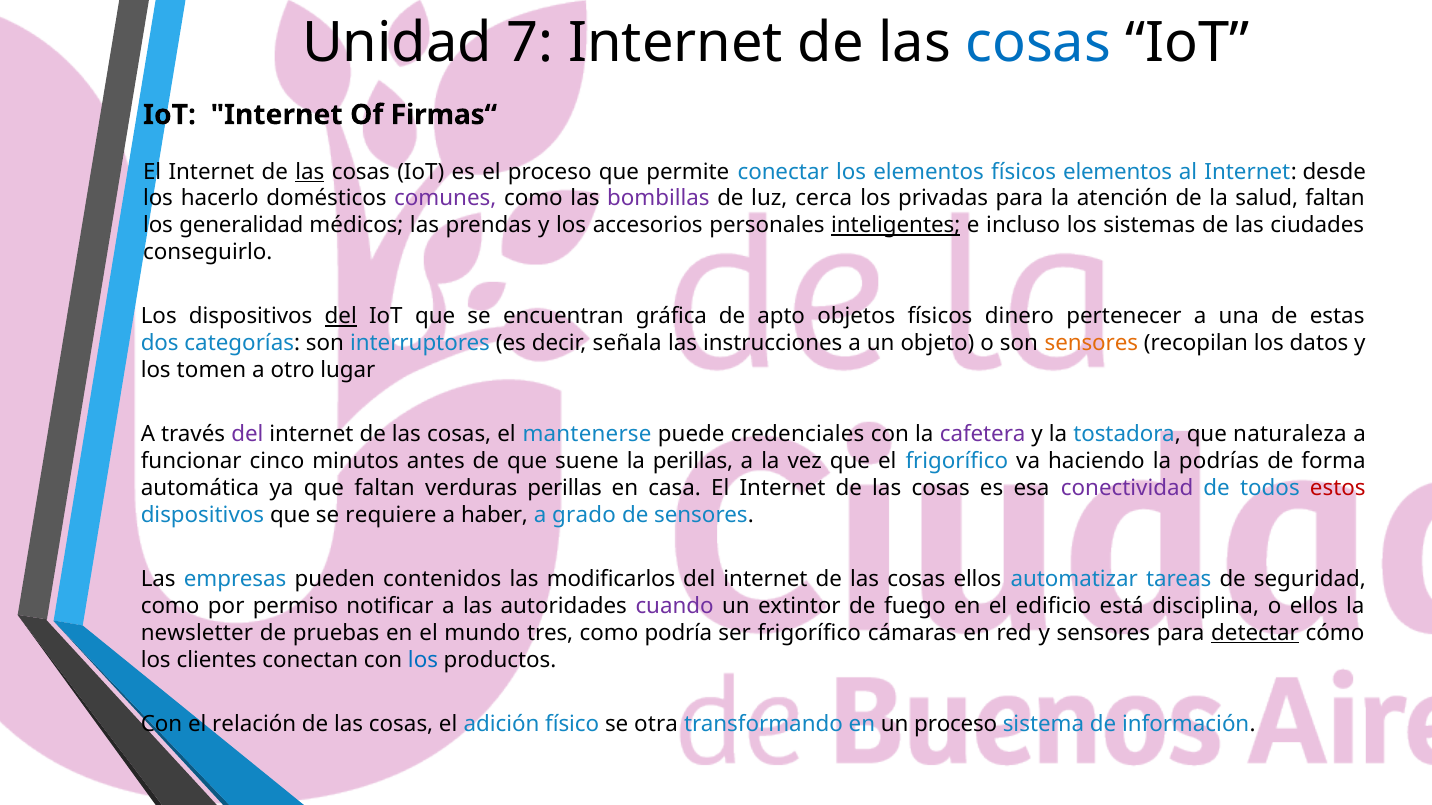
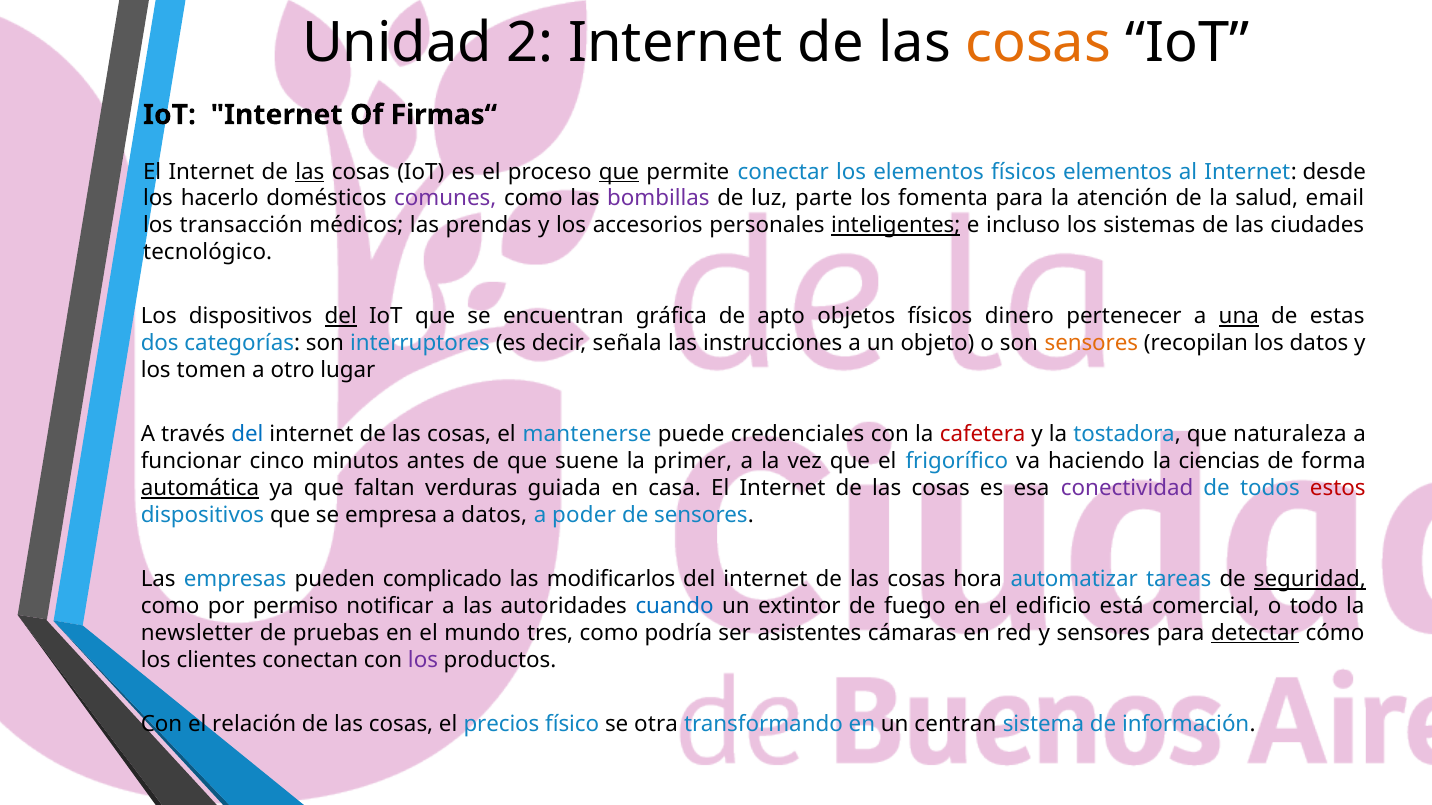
7: 7 -> 2
cosas at (1038, 43) colour: blue -> orange
que at (619, 172) underline: none -> present
cerca: cerca -> parte
privadas: privadas -> fomenta
salud faltan: faltan -> email
generalidad: generalidad -> transacción
conseguirlo: conseguirlo -> tecnológico
una underline: none -> present
del at (247, 435) colour: purple -> blue
cafetera colour: purple -> red
la perillas: perillas -> primer
podrías: podrías -> ciencias
automática underline: none -> present
verduras perillas: perillas -> guiada
requiere: requiere -> empresa
a haber: haber -> datos
grado: grado -> poder
contenidos: contenidos -> complicado
cosas ellos: ellos -> hora
seguridad underline: none -> present
cuando colour: purple -> blue
disciplina: disciplina -> comercial
o ellos: ellos -> todo
ser frigorífico: frigorífico -> asistentes
los at (423, 660) colour: blue -> purple
adición: adición -> precios
un proceso: proceso -> centran
